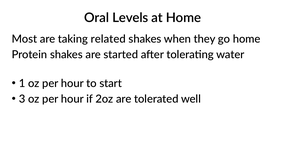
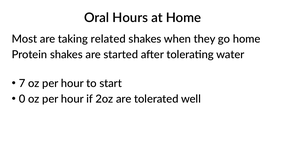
Levels: Levels -> Hours
1: 1 -> 7
3: 3 -> 0
